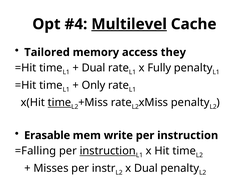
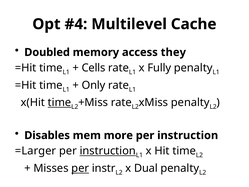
Multilevel underline: present -> none
Tailored: Tailored -> Doubled
Dual at (94, 68): Dual -> Cells
Erasable: Erasable -> Disables
write: write -> more
=Falling: =Falling -> =Larger
per at (80, 168) underline: none -> present
